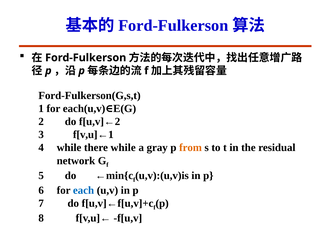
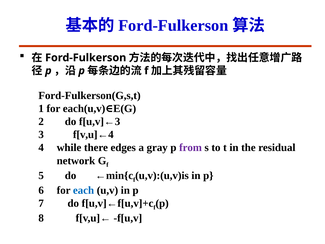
f[u,v]←2: f[u,v]←2 -> f[u,v]←3
f[v,u]←1: f[v,u]←1 -> f[v,u]←4
there while: while -> edges
from colour: orange -> purple
